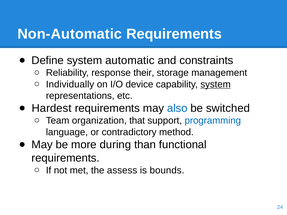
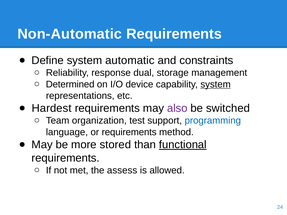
their: their -> dual
Individually: Individually -> Determined
also colour: blue -> purple
that: that -> test
or contradictory: contradictory -> requirements
during: during -> stored
functional underline: none -> present
bounds: bounds -> allowed
